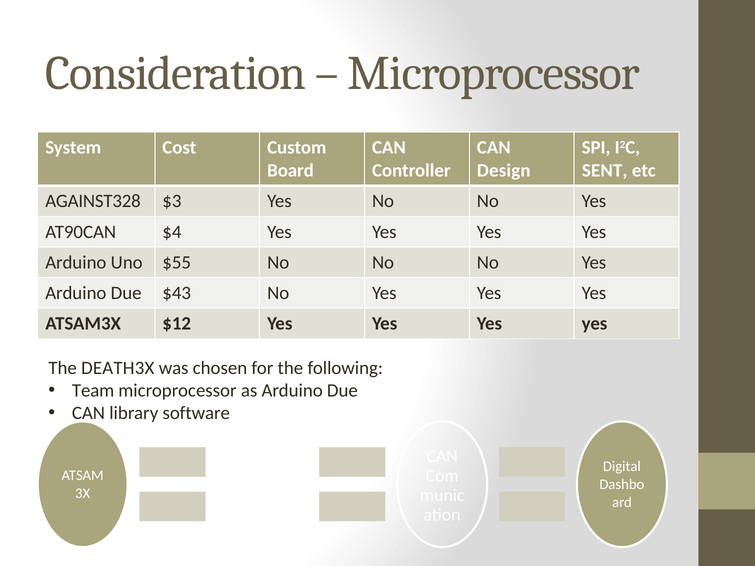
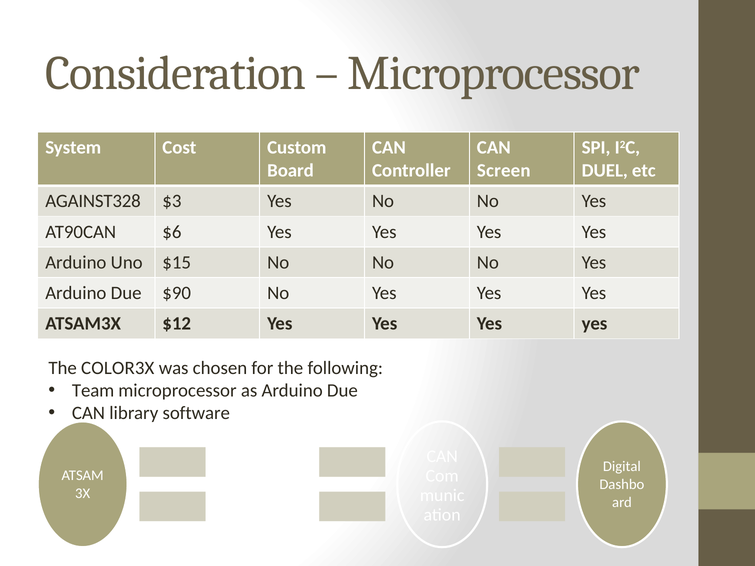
Design: Design -> Screen
SENT: SENT -> DUEL
$4: $4 -> $6
$55: $55 -> $15
$43: $43 -> $90
DEATH3X: DEATH3X -> COLOR3X
